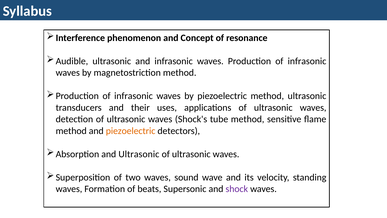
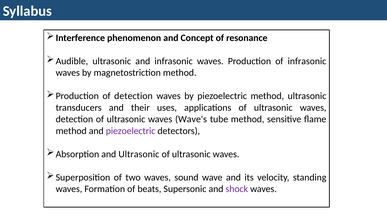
infrasonic at (133, 96): infrasonic -> detection
Shock's: Shock's -> Wave's
piezoelectric at (131, 131) colour: orange -> purple
